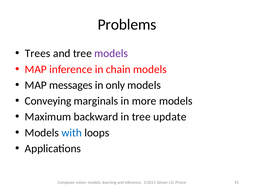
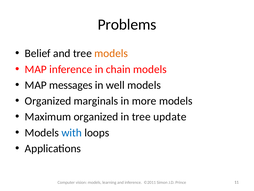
Trees: Trees -> Belief
models at (111, 53) colour: purple -> orange
only: only -> well
Conveying at (48, 101): Conveying -> Organized
Maximum backward: backward -> organized
